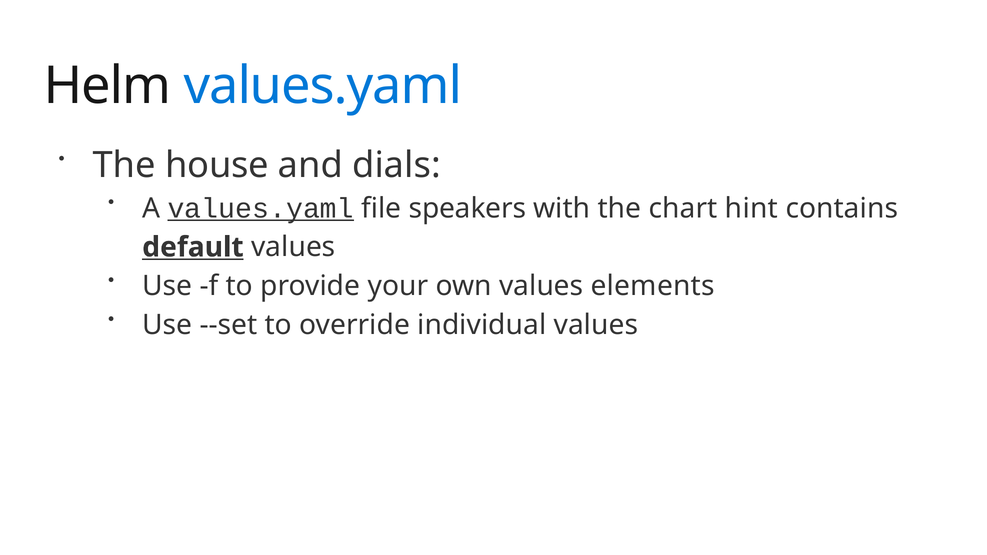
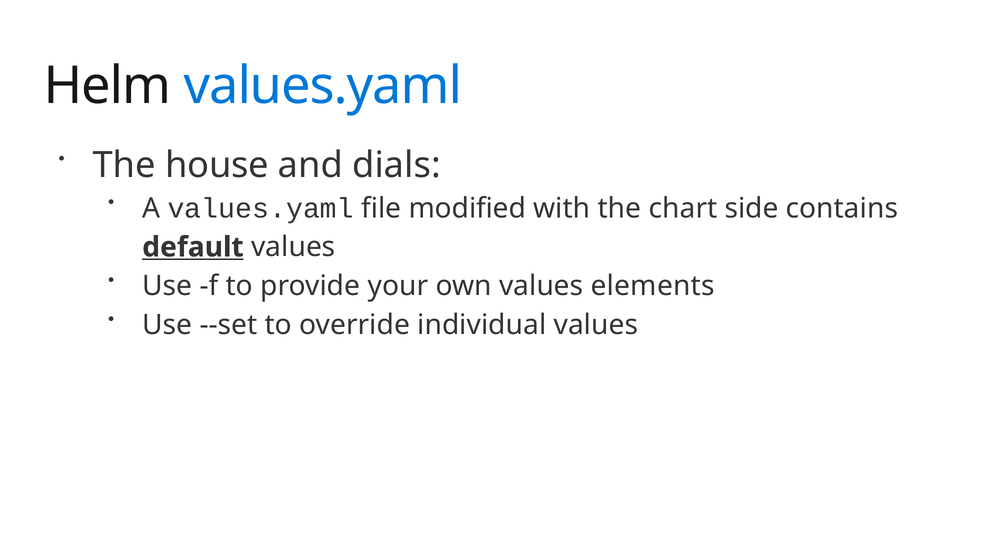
values.yaml at (261, 208) underline: present -> none
speakers: speakers -> modified
hint: hint -> side
